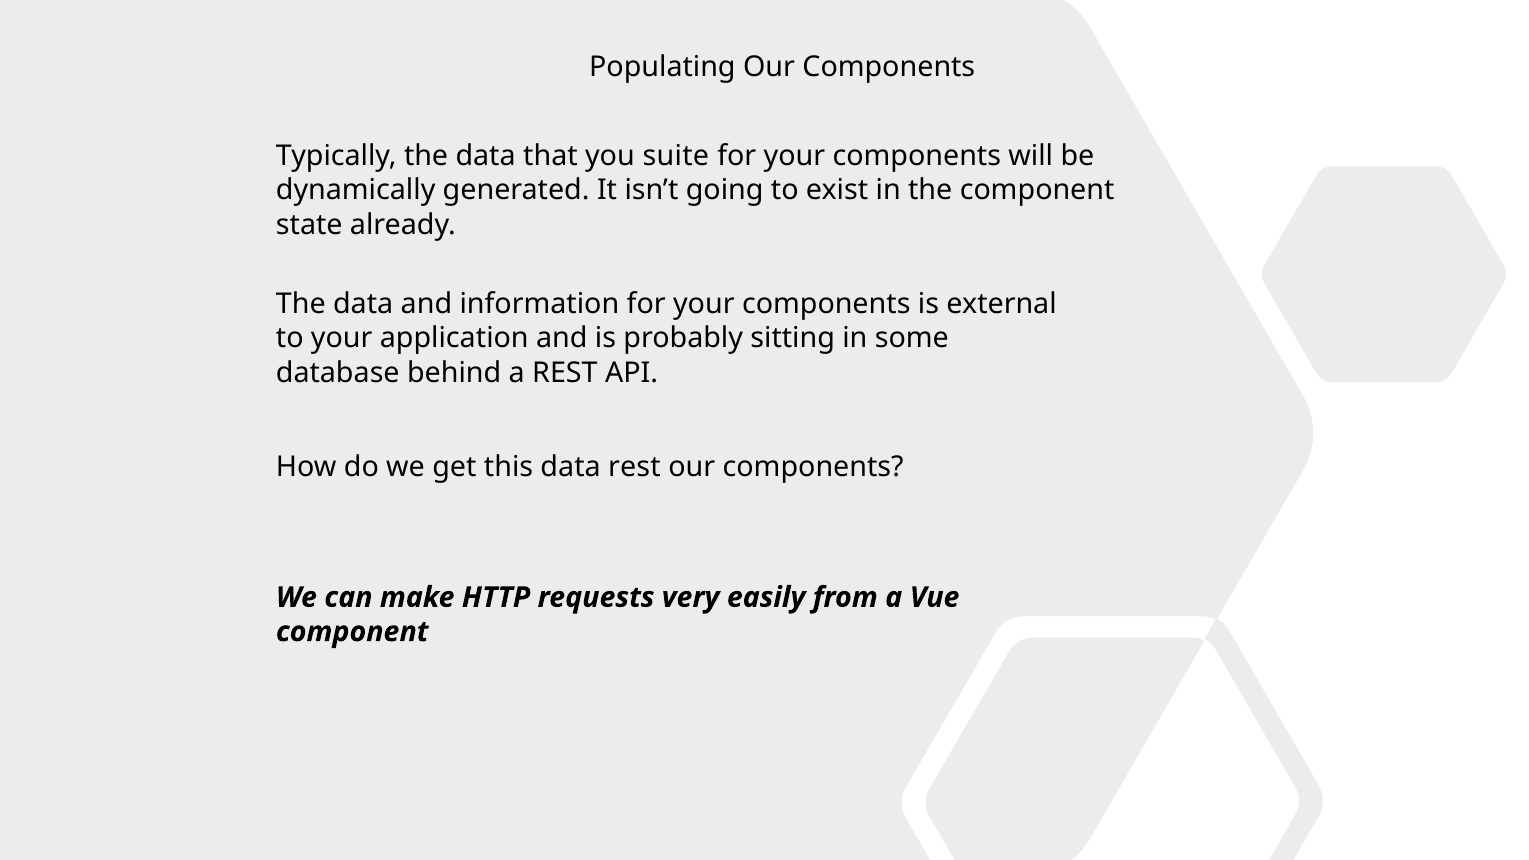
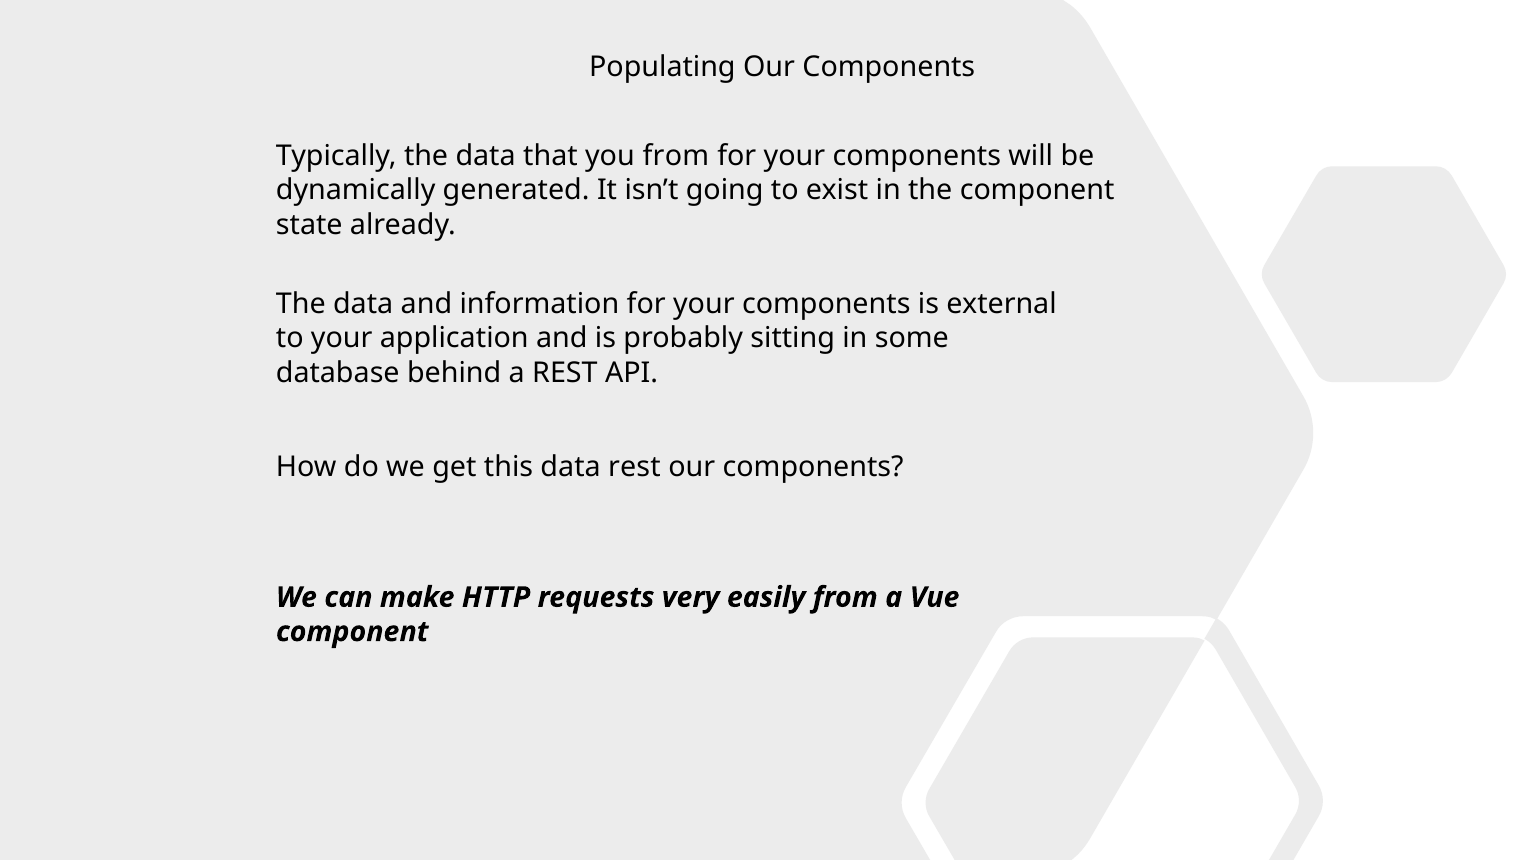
you suite: suite -> from
